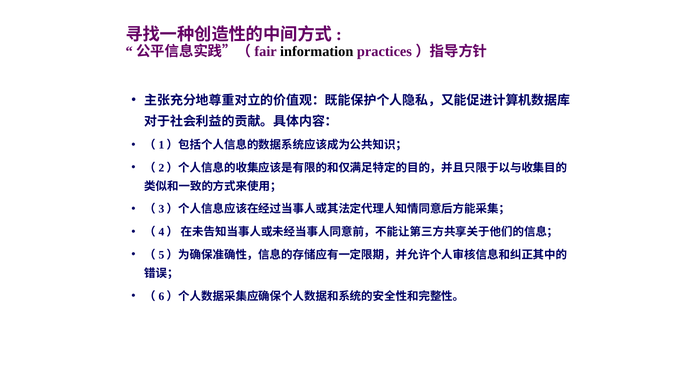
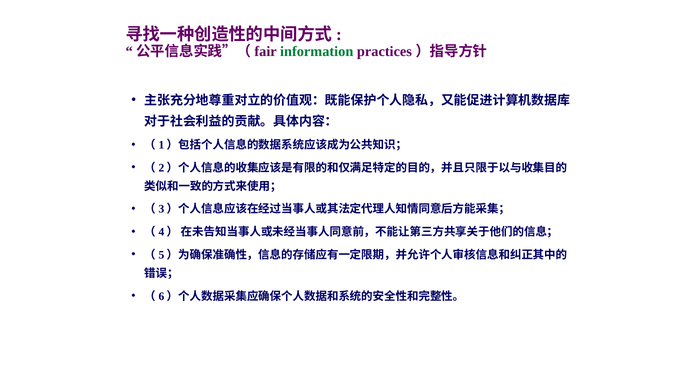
information colour: black -> green
